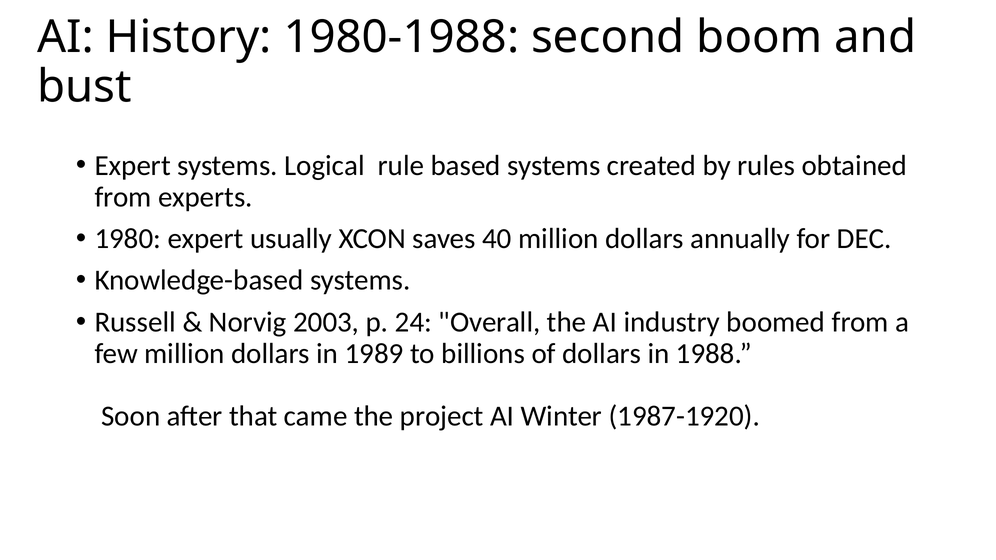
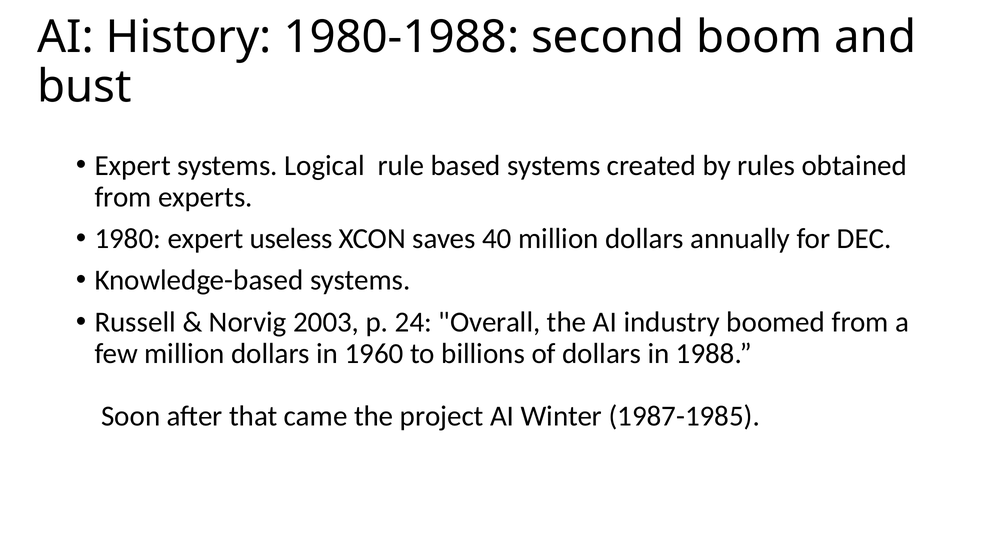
usually: usually -> useless
1989: 1989 -> 1960
1987-1920: 1987-1920 -> 1987-1985
